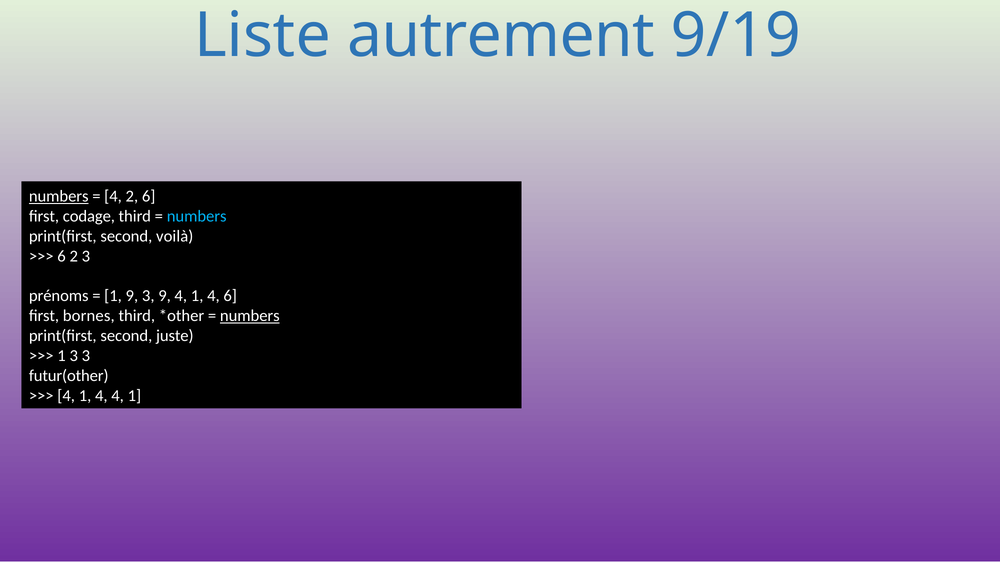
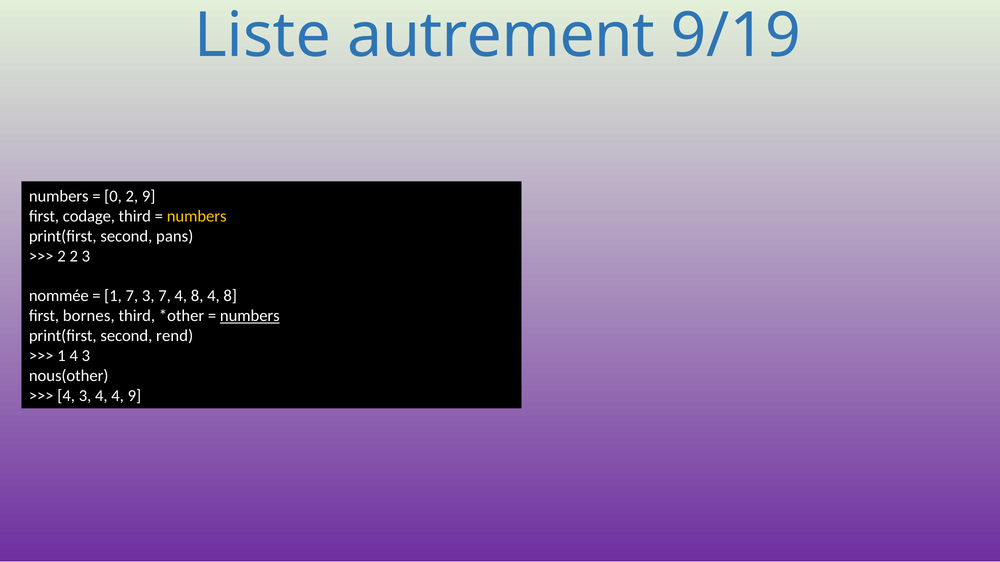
numbers at (59, 196) underline: present -> none
4 at (113, 196): 4 -> 0
2 6: 6 -> 9
numbers at (197, 216) colour: light blue -> yellow
voilà: voilà -> pans
6 at (62, 256): 6 -> 2
prénoms: prénoms -> nommée
1 9: 9 -> 7
3 9: 9 -> 7
1 at (197, 296): 1 -> 8
6 at (230, 296): 6 -> 8
juste: juste -> rend
1 3: 3 -> 4
futur(other: futur(other -> nous(other
1 at (85, 396): 1 -> 3
4 4 1: 1 -> 9
